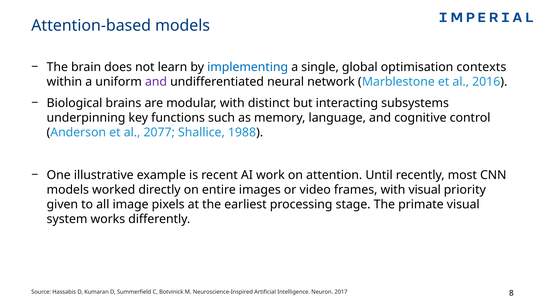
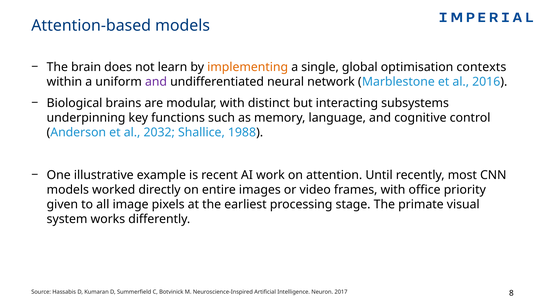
implementing colour: blue -> orange
2077: 2077 -> 2032
with visual: visual -> office
